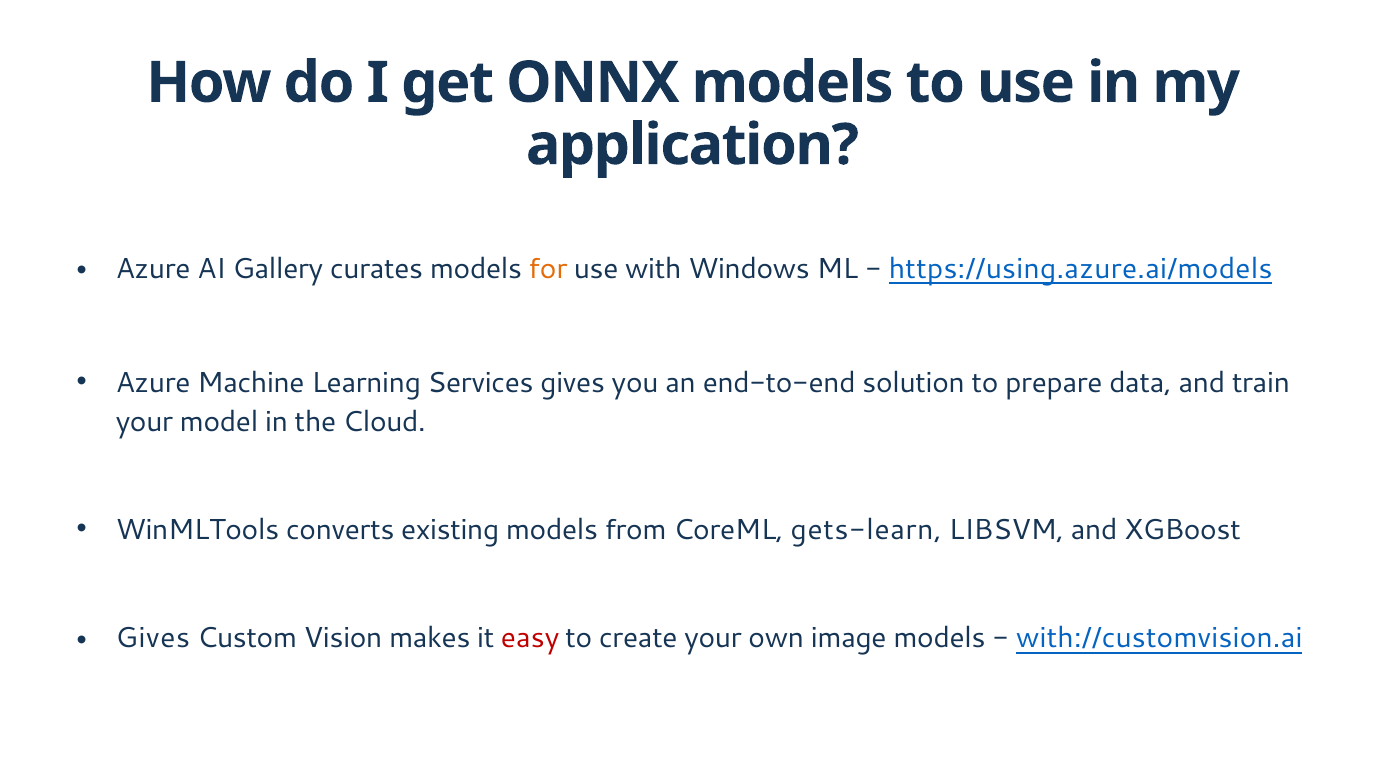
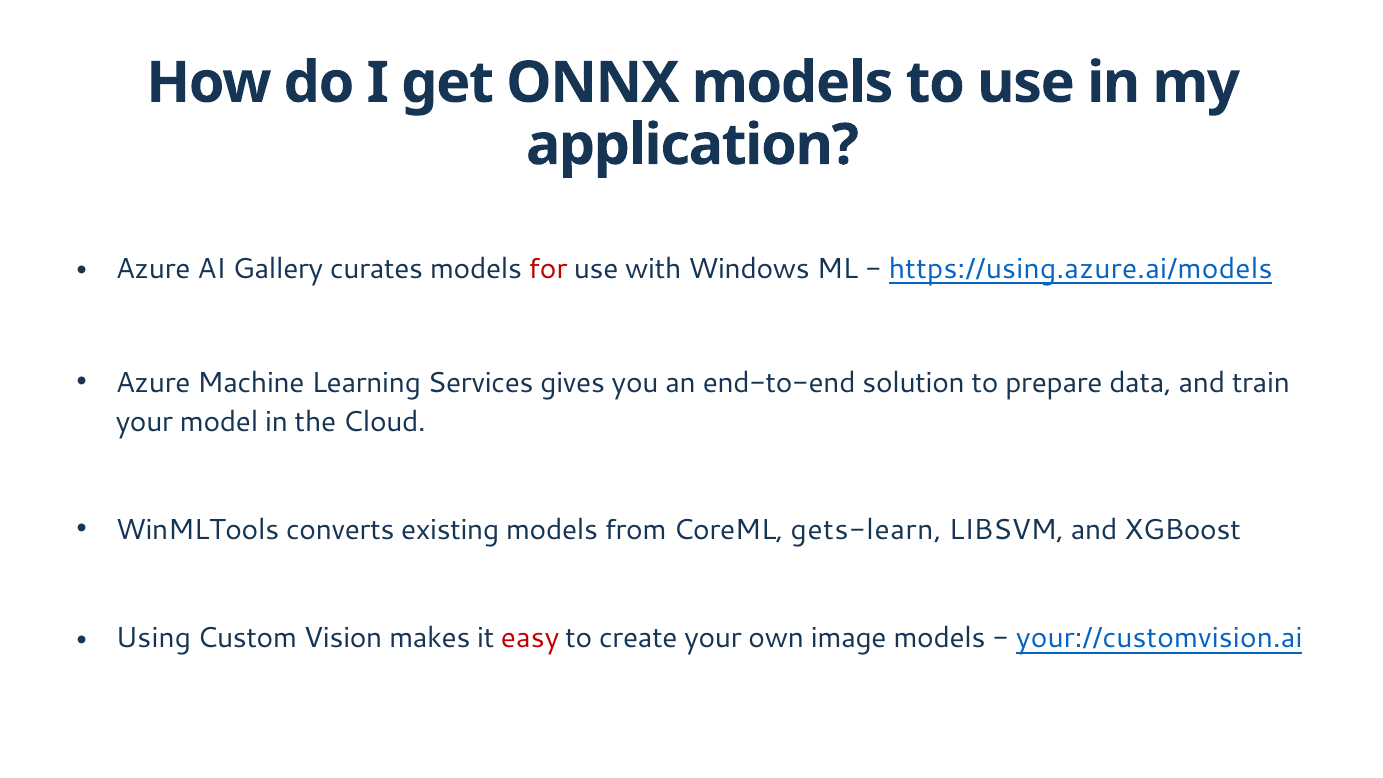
for colour: orange -> red
Gives at (153, 638): Gives -> Using
with://customvision.ai: with://customvision.ai -> your://customvision.ai
